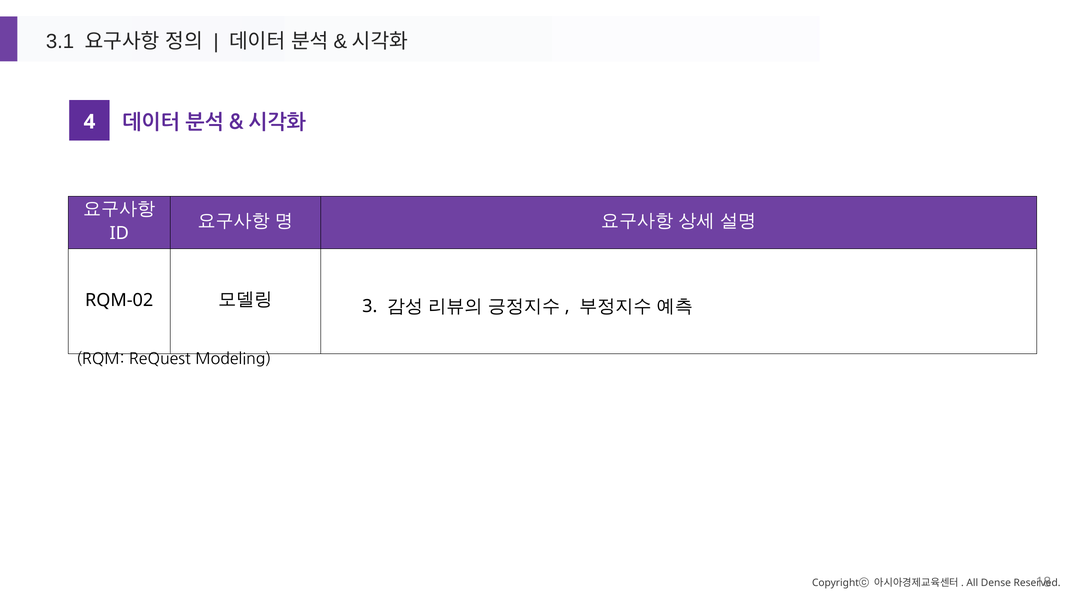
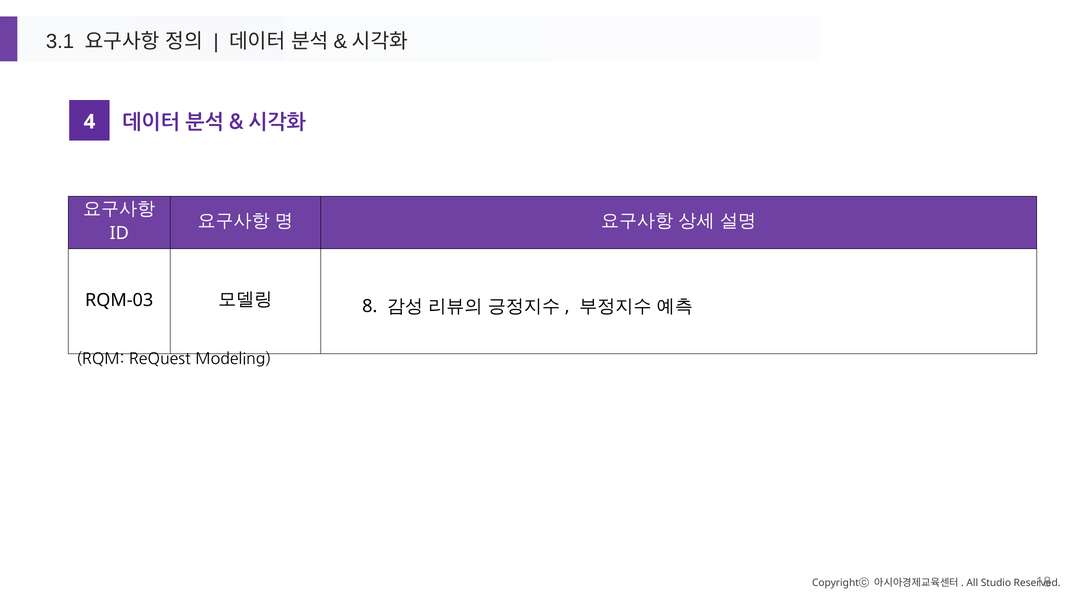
RQM-02: RQM-02 -> RQM-03
3: 3 -> 8
Dense: Dense -> Studio
